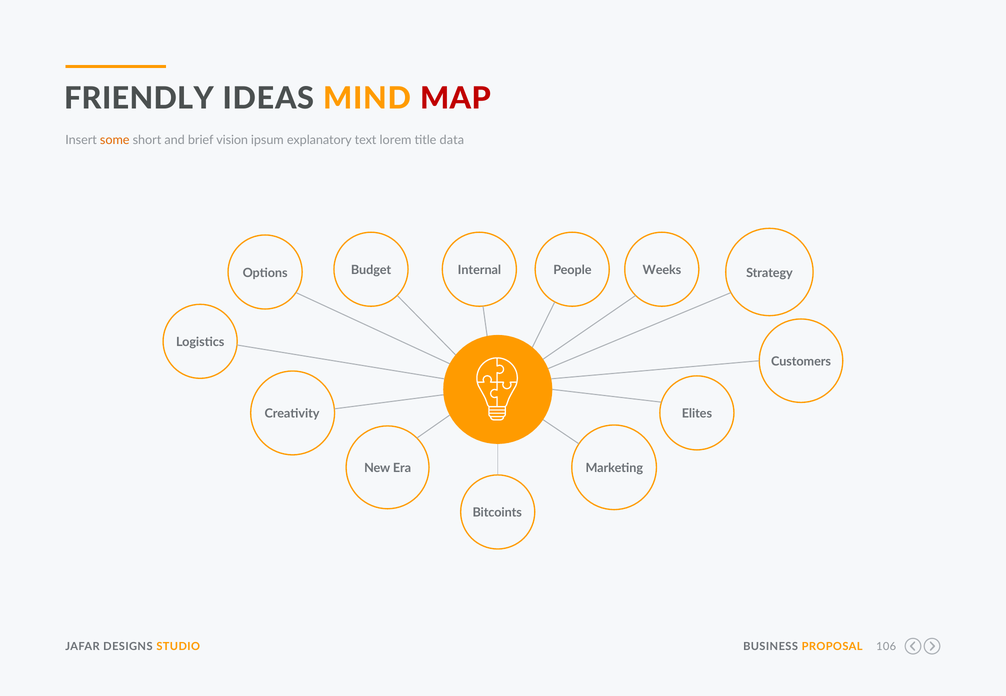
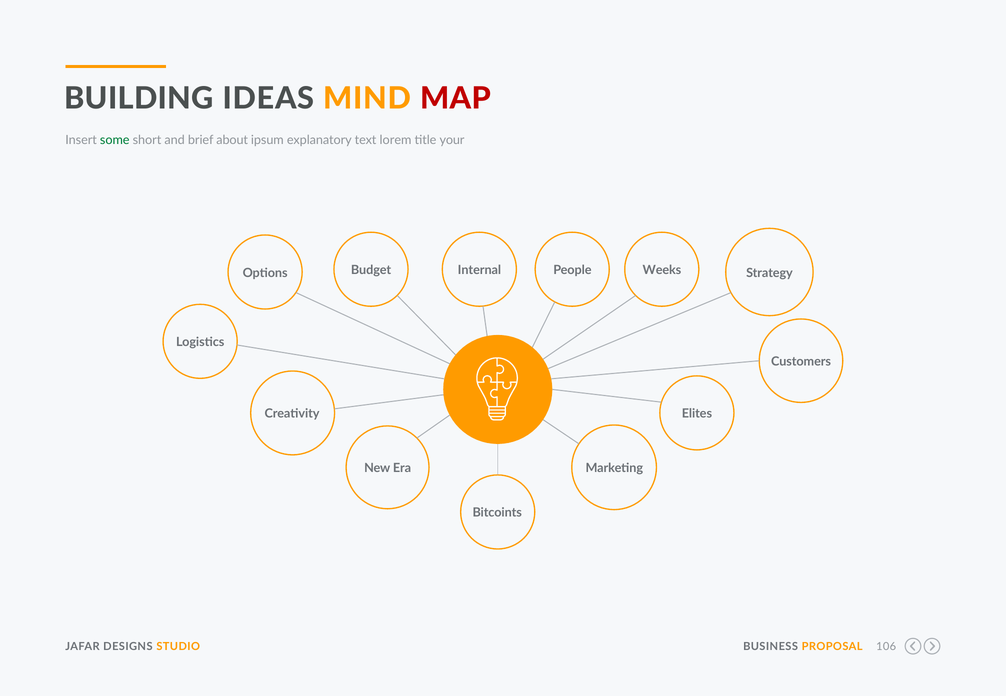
FRIENDLY: FRIENDLY -> BUILDING
some colour: orange -> green
vision: vision -> about
data: data -> your
